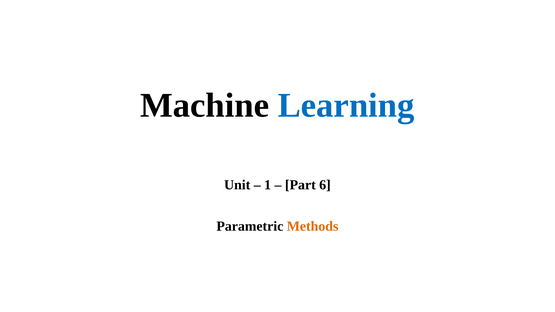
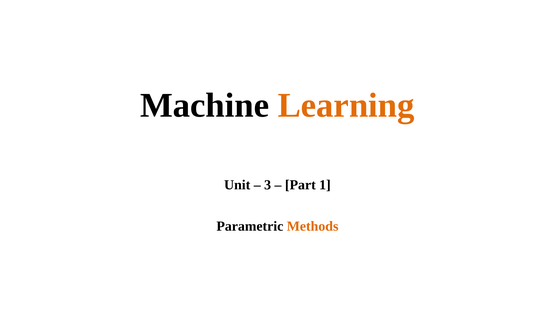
Learning colour: blue -> orange
1: 1 -> 3
6: 6 -> 1
